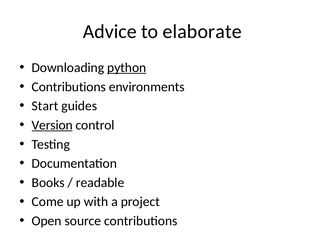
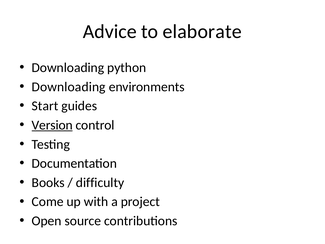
python underline: present -> none
Contributions at (69, 87): Contributions -> Downloading
readable: readable -> difficulty
